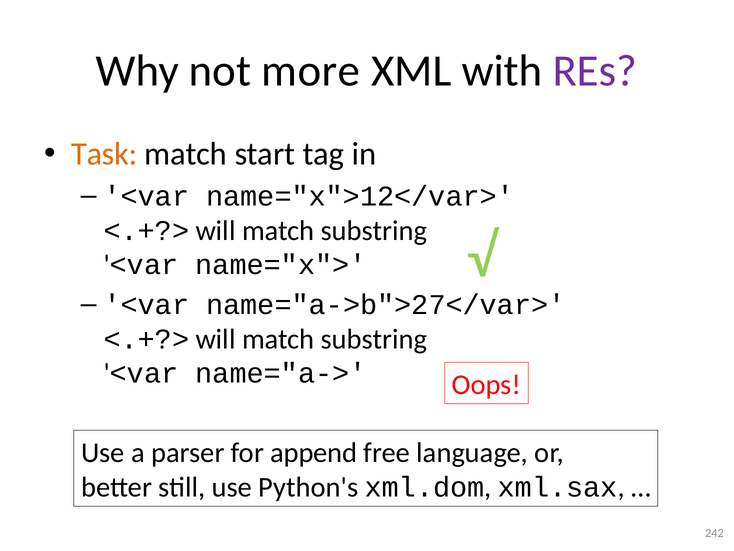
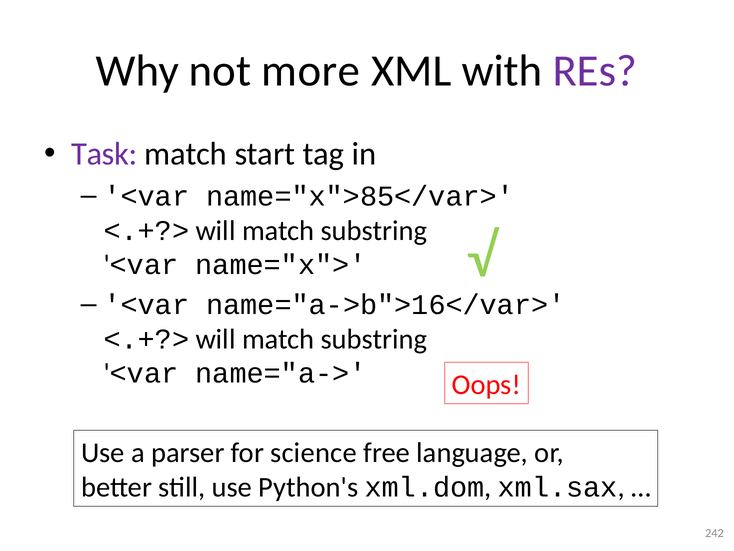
Task colour: orange -> purple
name="x">12</var>: name="x">12</var> -> name="x">85</var>
name="a->b">27</var>: name="a->b">27</var> -> name="a->b">16</var>
append: append -> science
